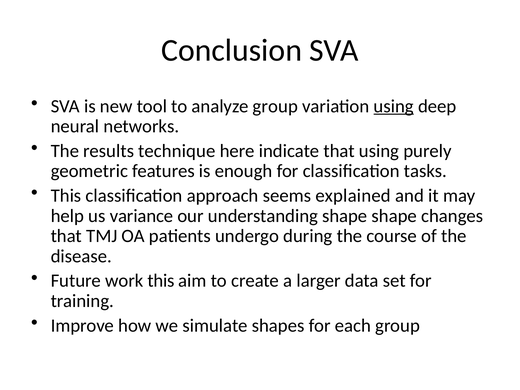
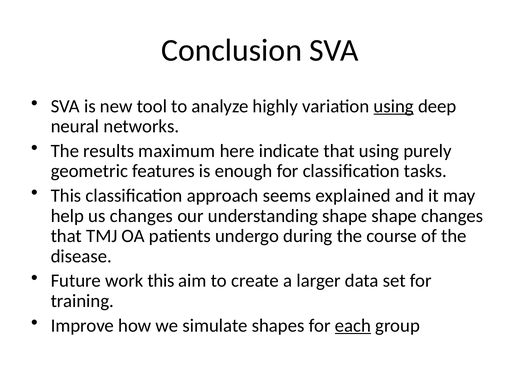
analyze group: group -> highly
technique: technique -> maximum
us variance: variance -> changes
each underline: none -> present
